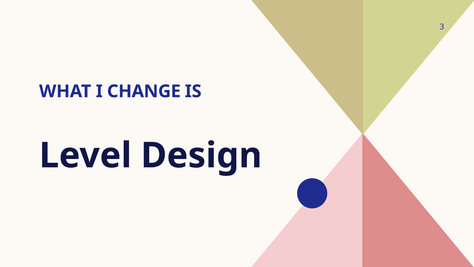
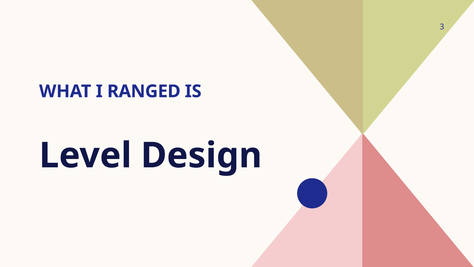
CHANGE: CHANGE -> RANGED
